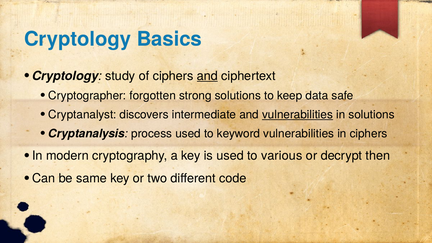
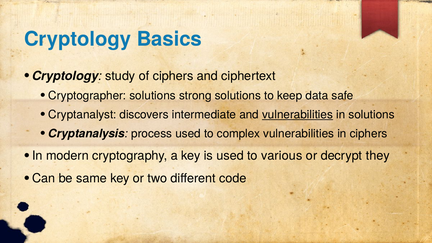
and at (207, 76) underline: present -> none
Cryptographer forgotten: forgotten -> solutions
keyword: keyword -> complex
then: then -> they
